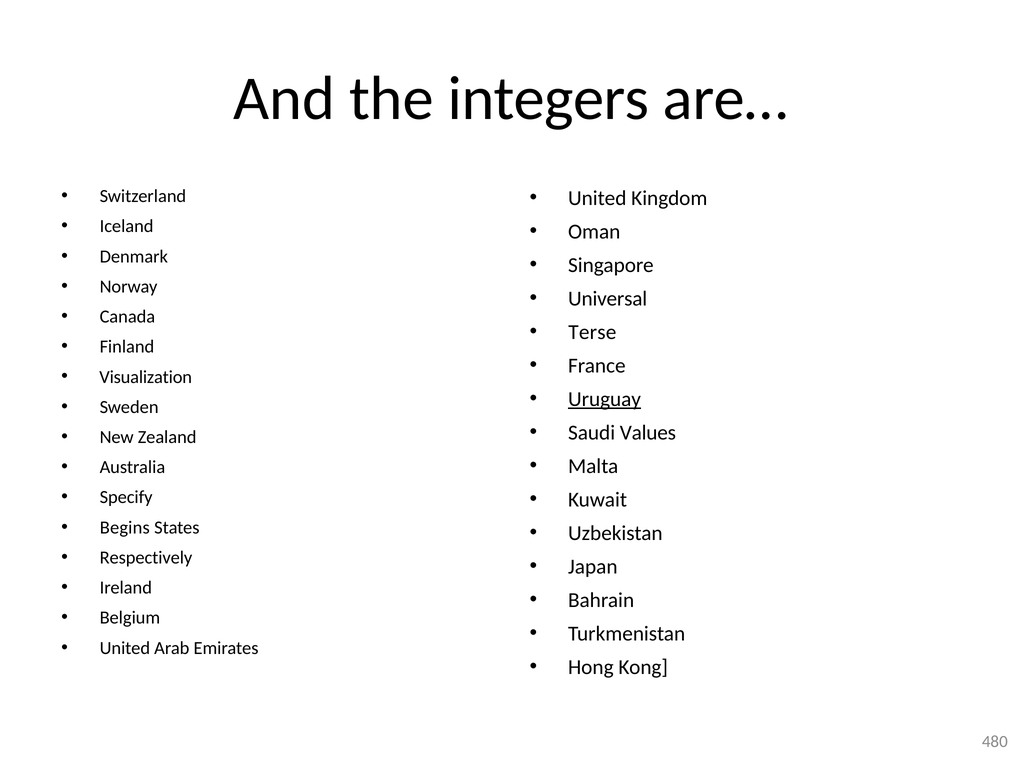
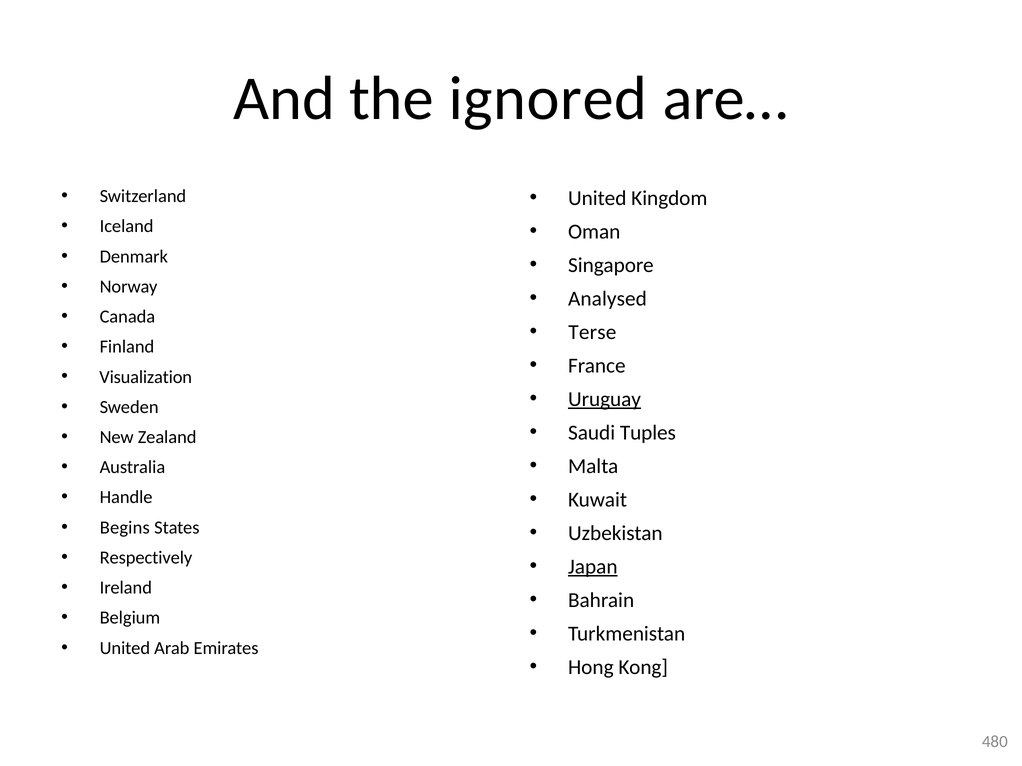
integers: integers -> ignored
Universal: Universal -> Analysed
Values: Values -> Tuples
Specify: Specify -> Handle
Japan underline: none -> present
